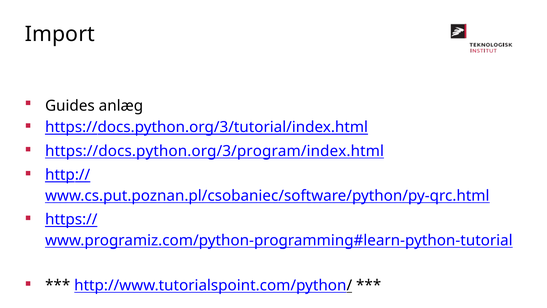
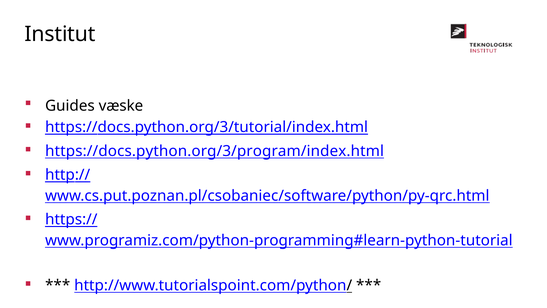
Import: Import -> Institut
anlæg: anlæg -> væske
